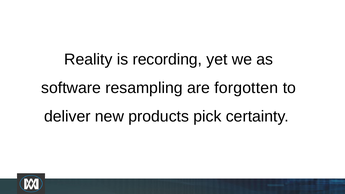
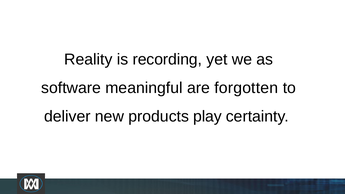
resampling: resampling -> meaningful
pick: pick -> play
